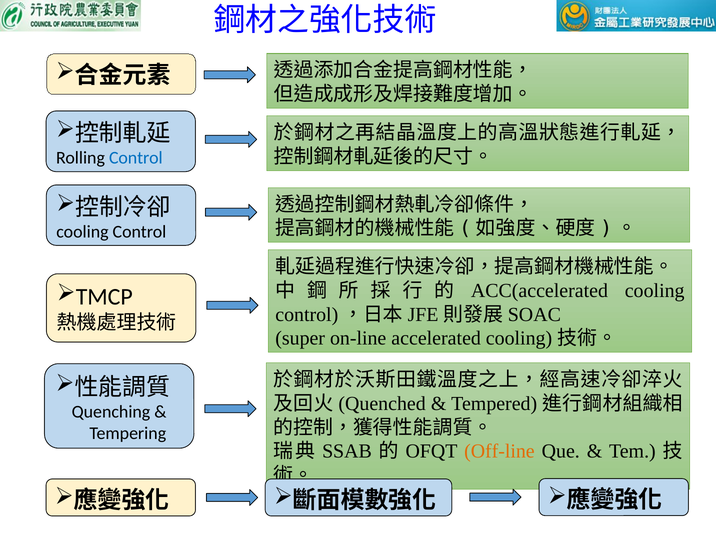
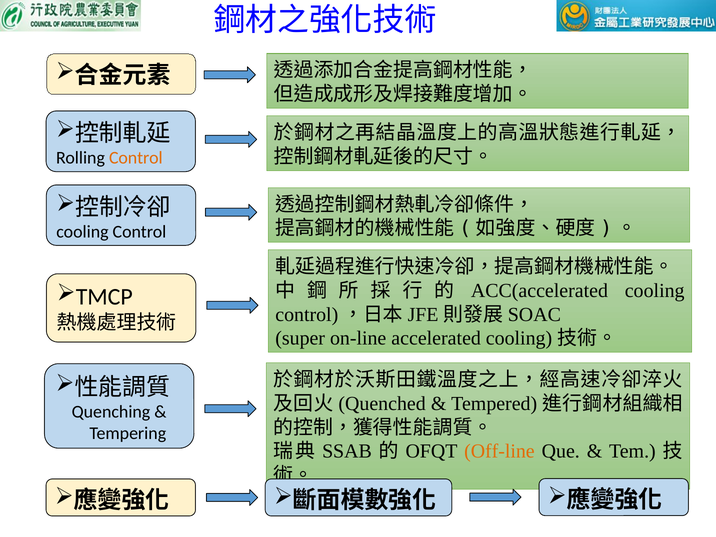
Control at (136, 158) colour: blue -> orange
